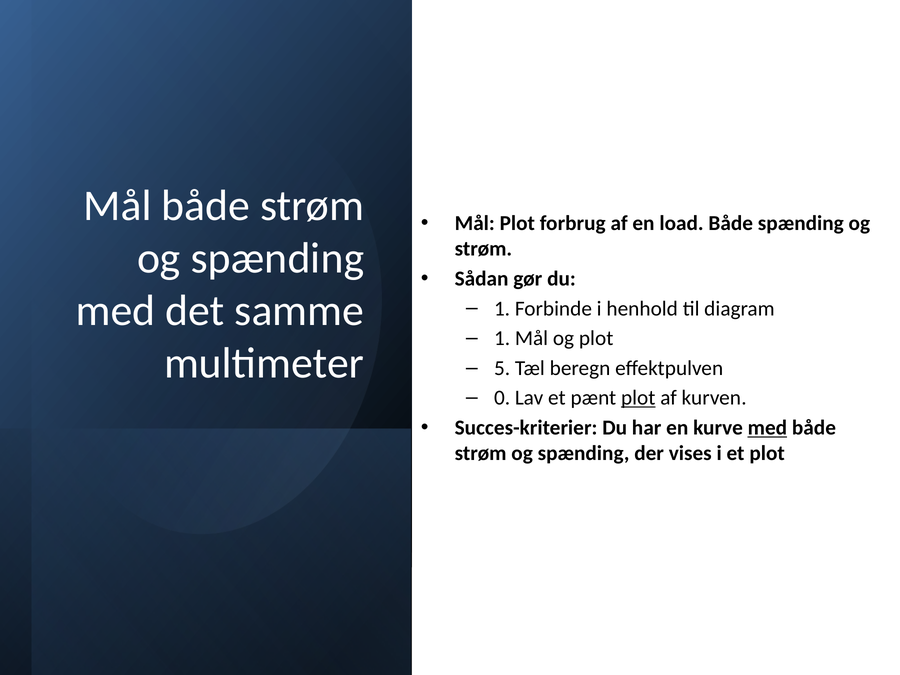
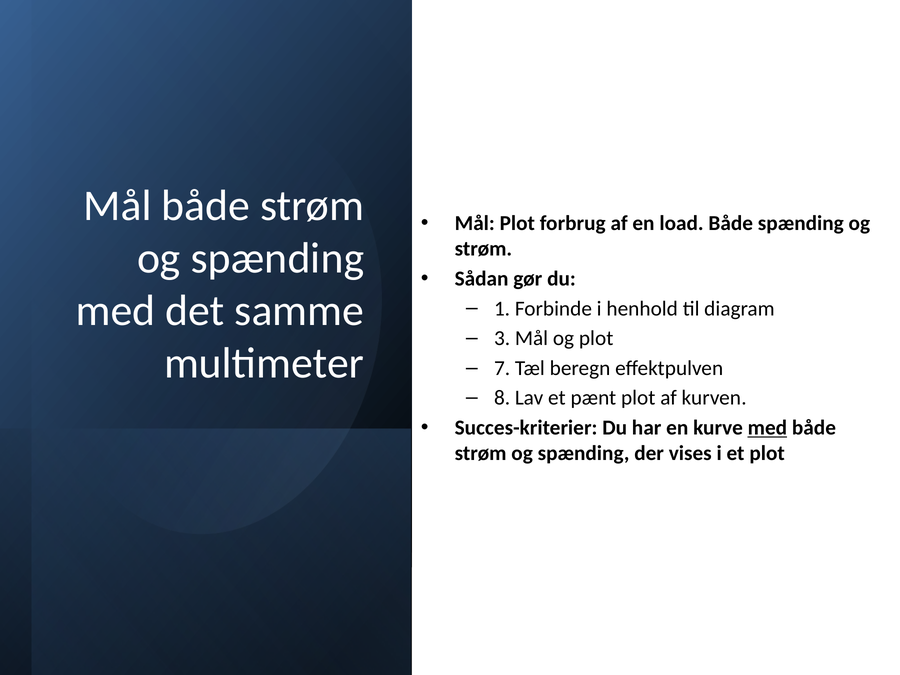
1 at (502, 338): 1 -> 3
5: 5 -> 7
0: 0 -> 8
plot at (638, 398) underline: present -> none
